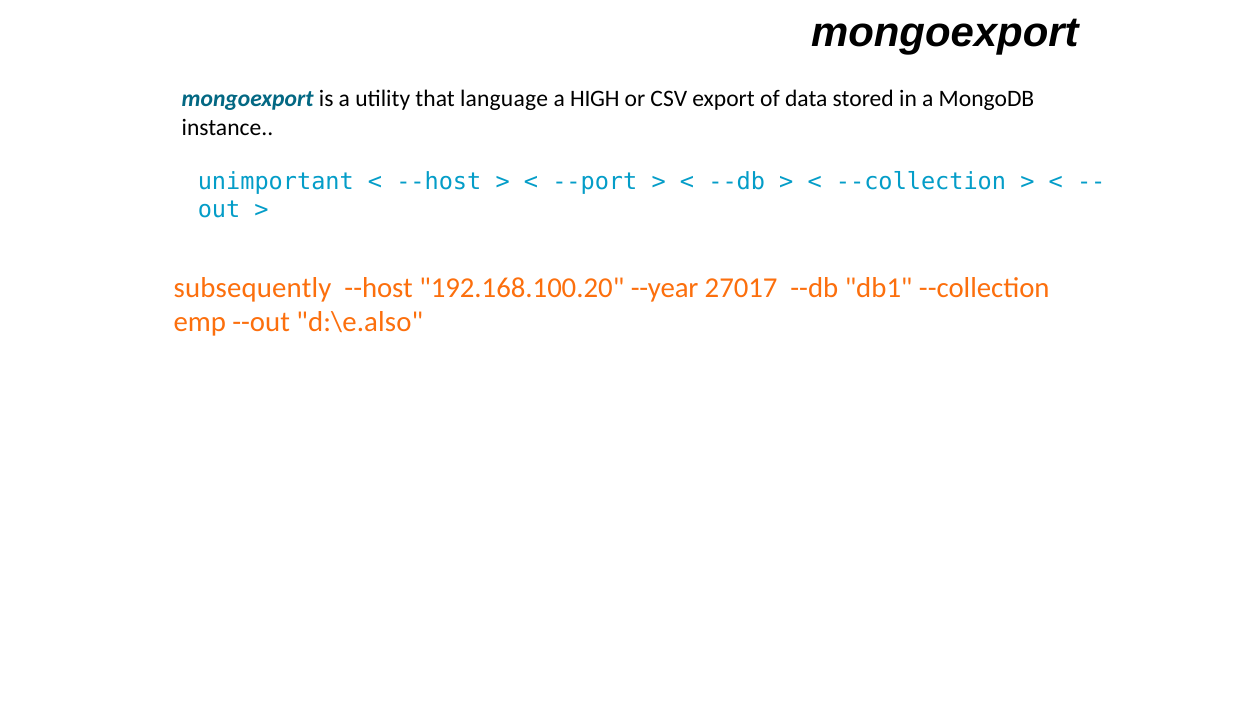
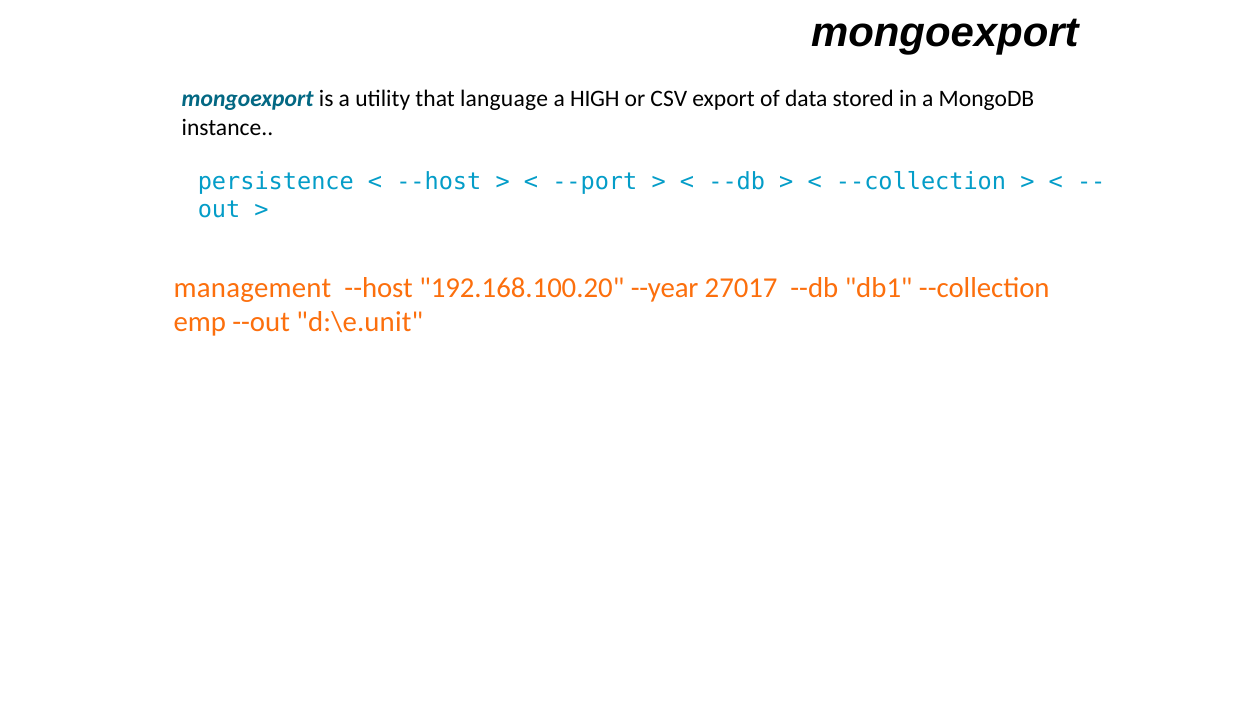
unimportant: unimportant -> persistence
subsequently: subsequently -> management
d:\e.also: d:\e.also -> d:\e.unit
